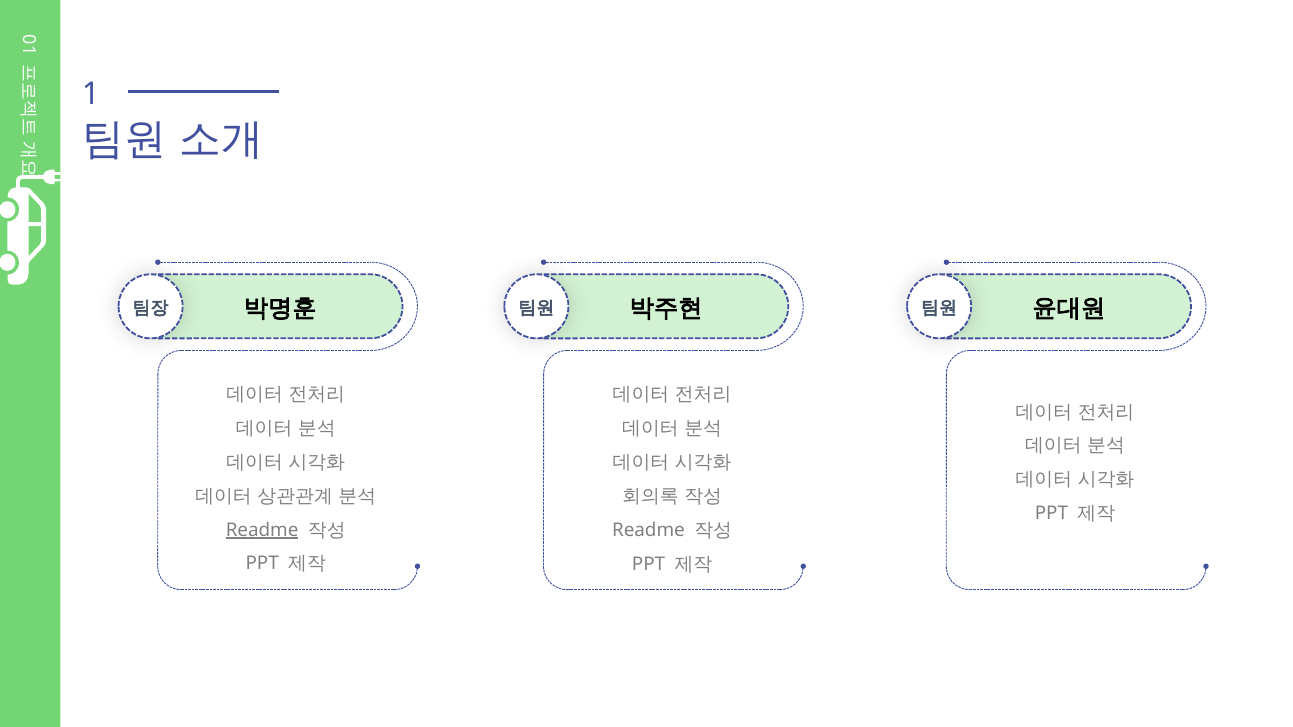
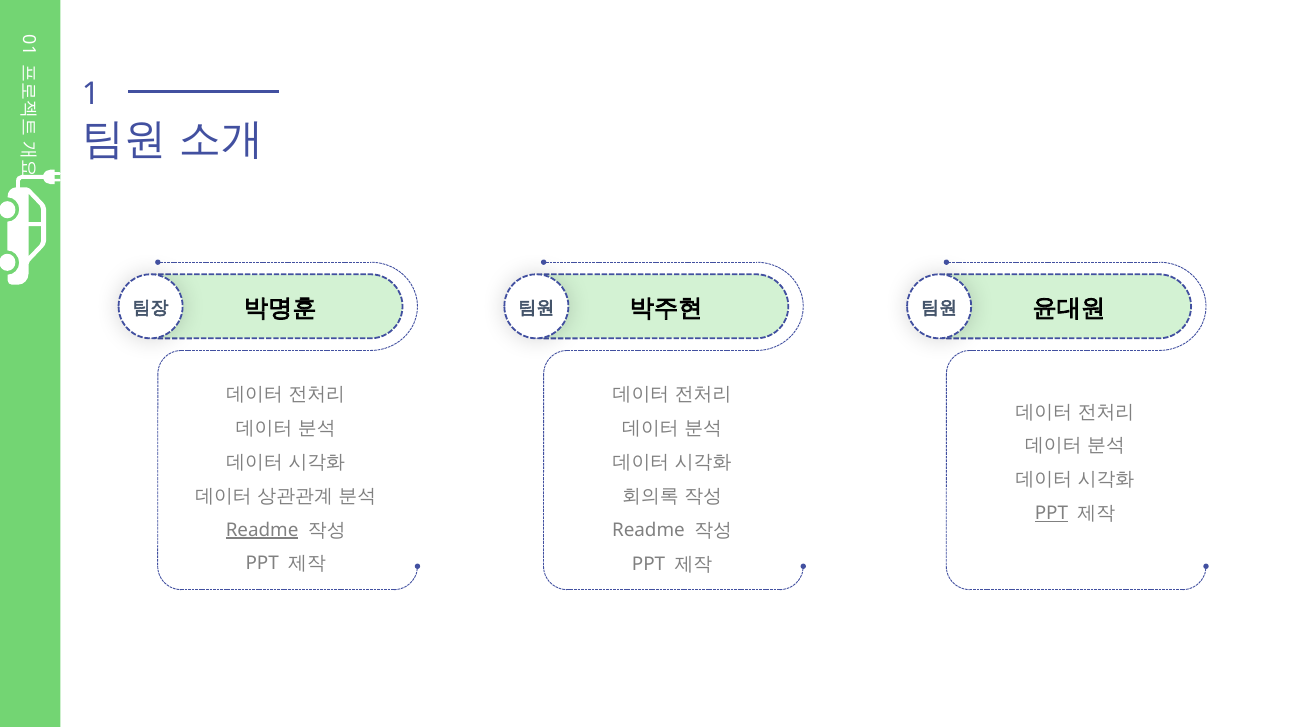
PPT at (1051, 514) underline: none -> present
